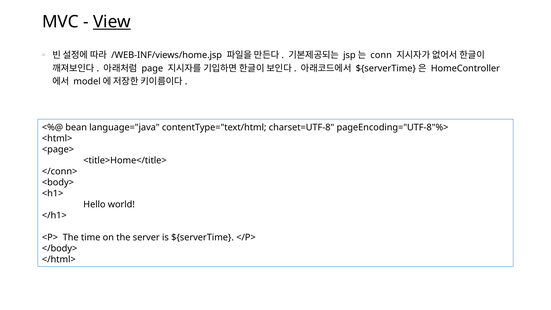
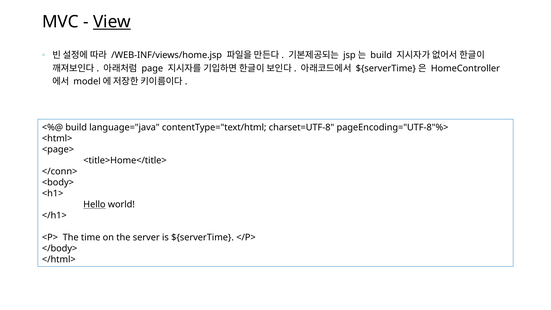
conn at (381, 55): conn -> build
bean at (76, 127): bean -> build
Hello underline: none -> present
